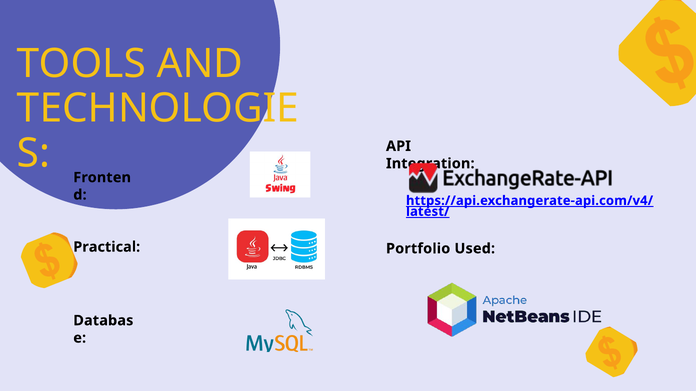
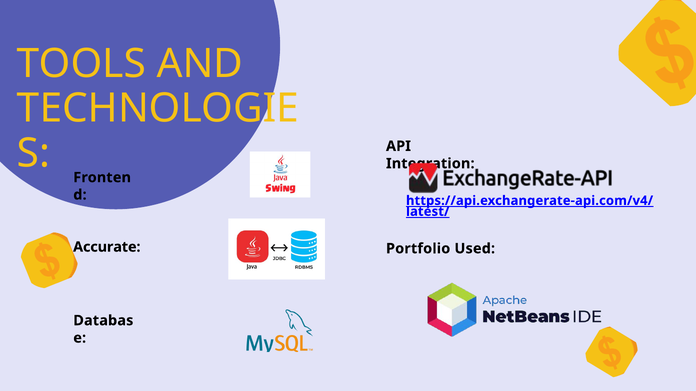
Practical: Practical -> Accurate
